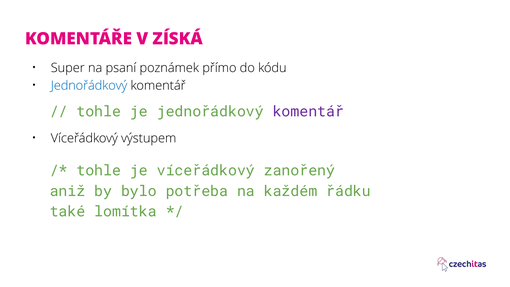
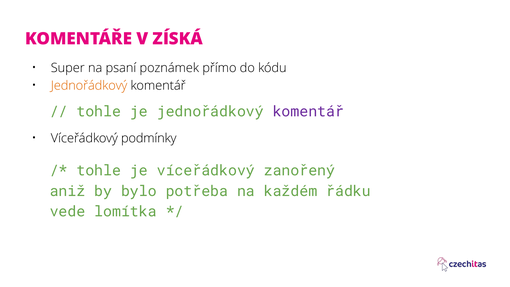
Jednořádkový at (89, 85) colour: blue -> orange
výstupem: výstupem -> podmínky
také: také -> vede
